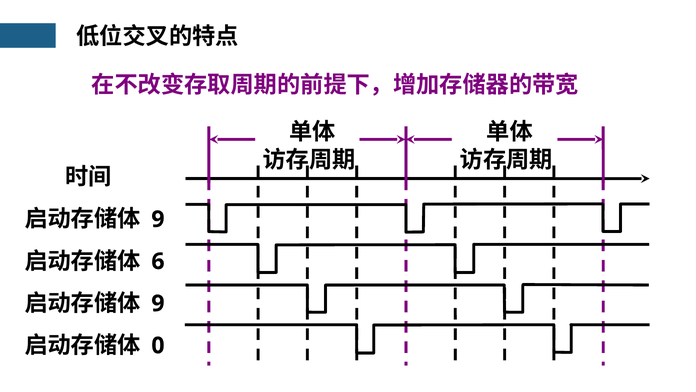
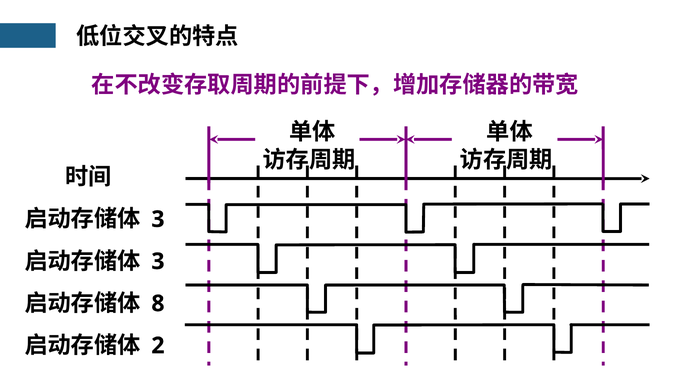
9 at (158, 219): 9 -> 3
6 at (158, 261): 6 -> 3
9 at (158, 303): 9 -> 8
0: 0 -> 2
